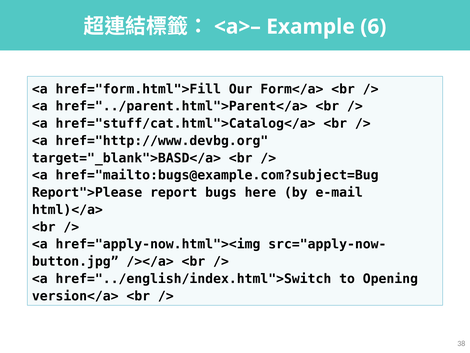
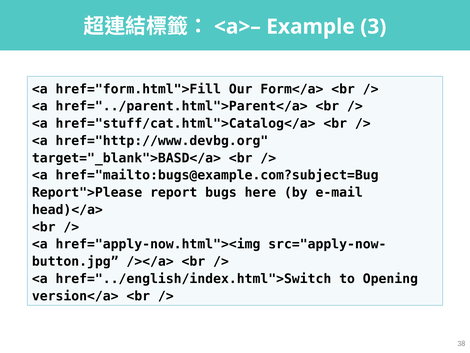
6: 6 -> 3
html)</a>: html)</a> -> head)</a>
